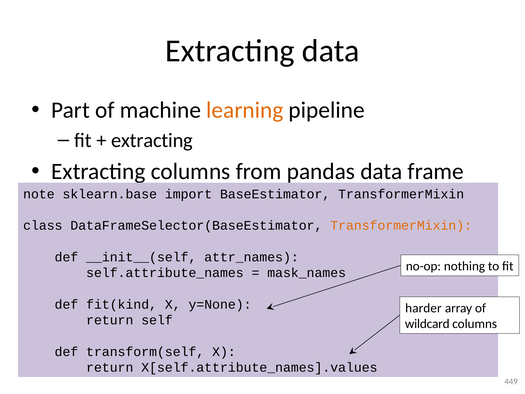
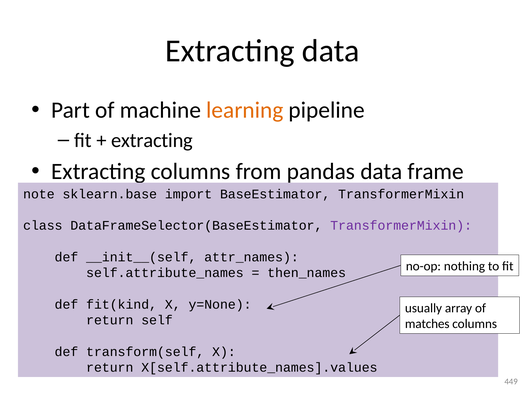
TransformerMixin at (401, 225) colour: orange -> purple
mask_names: mask_names -> then_names
harder: harder -> usually
wildcard: wildcard -> matches
